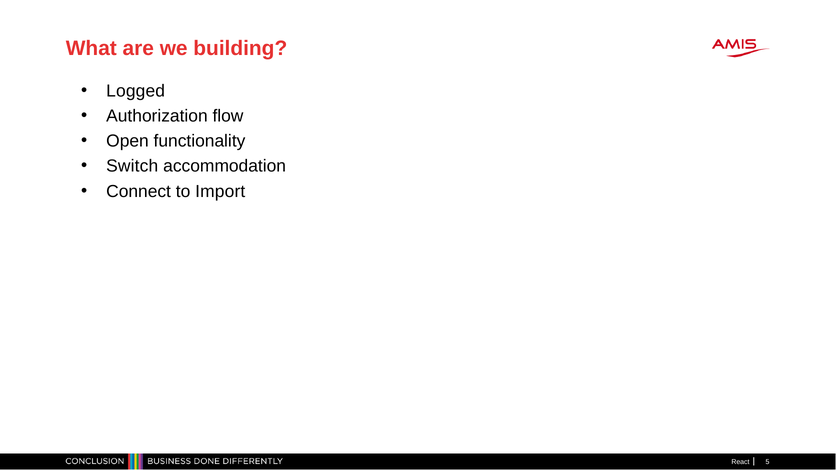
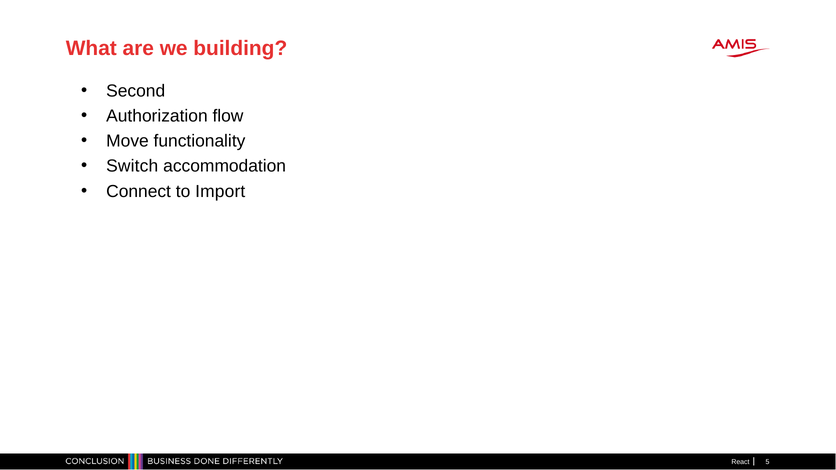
Logged: Logged -> Second
Open: Open -> Move
